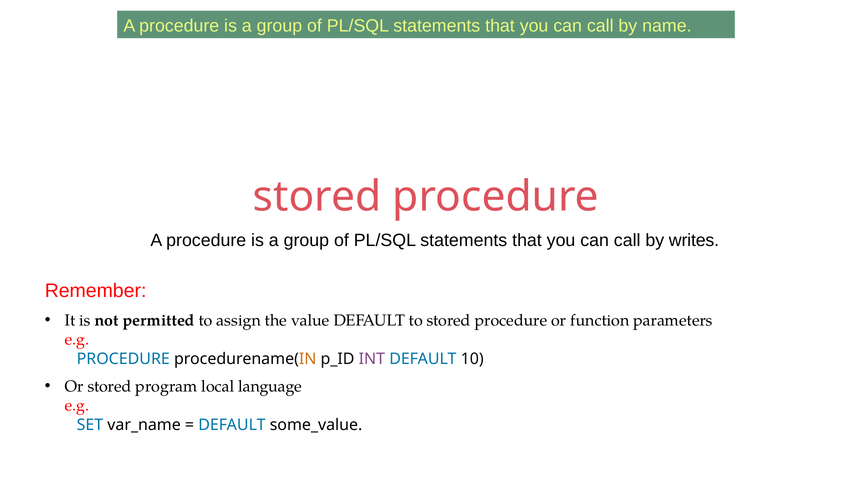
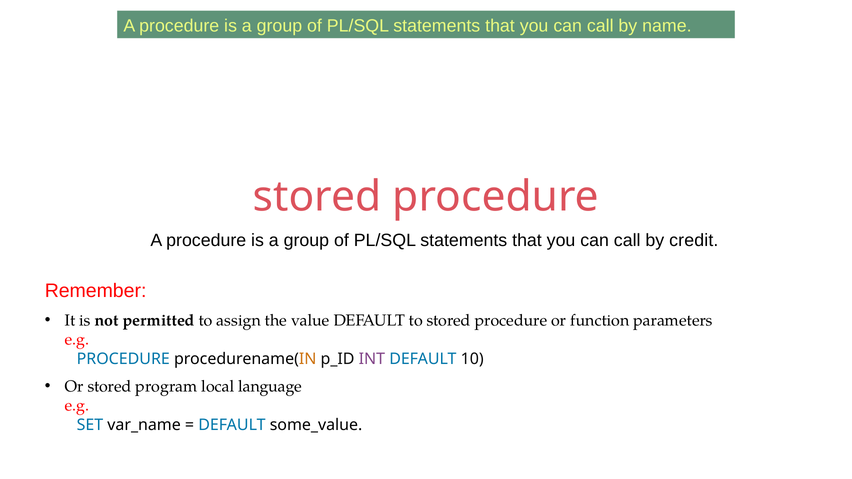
writes: writes -> credit
